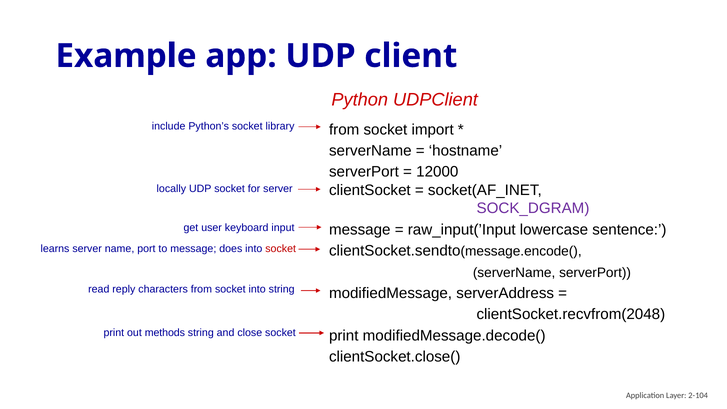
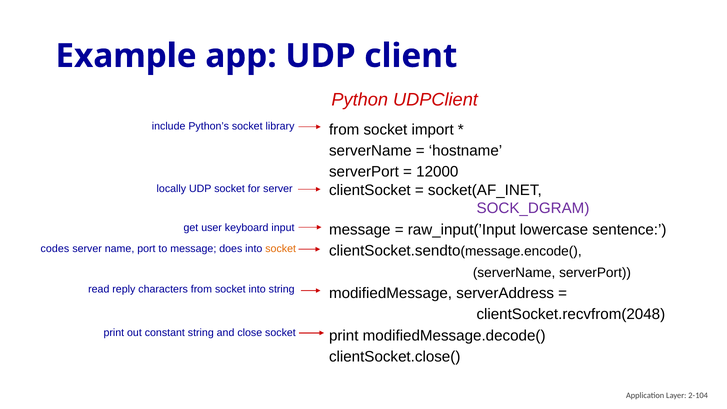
learns: learns -> codes
socket at (281, 249) colour: red -> orange
methods: methods -> constant
